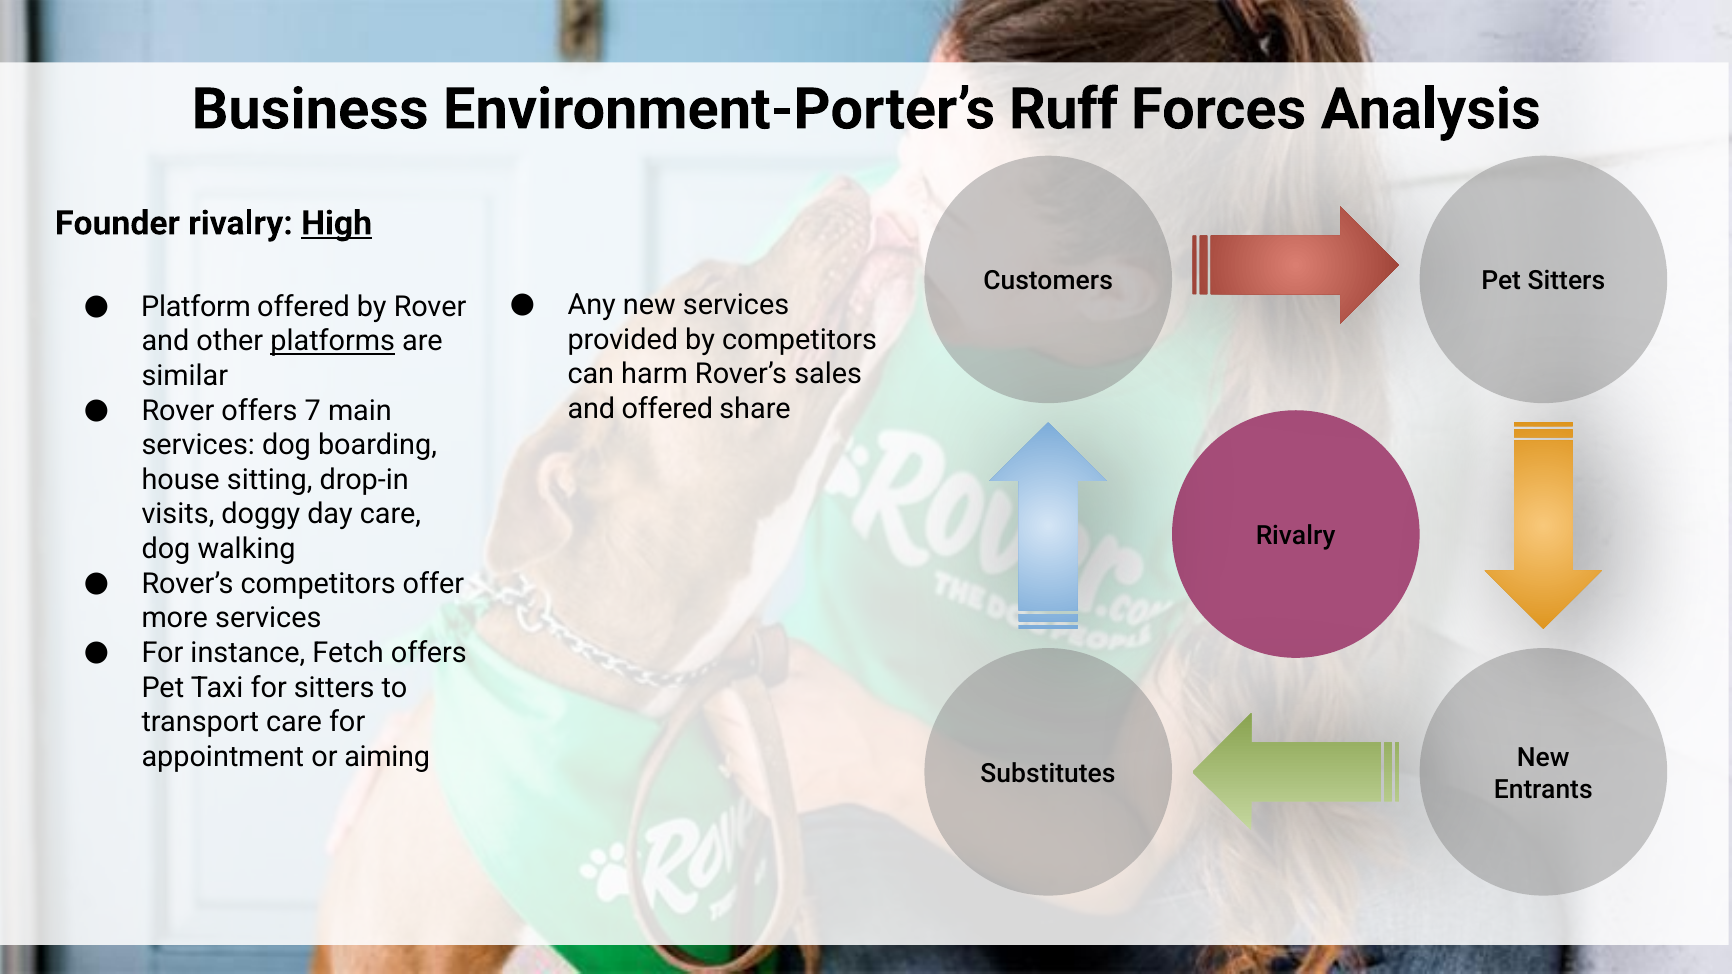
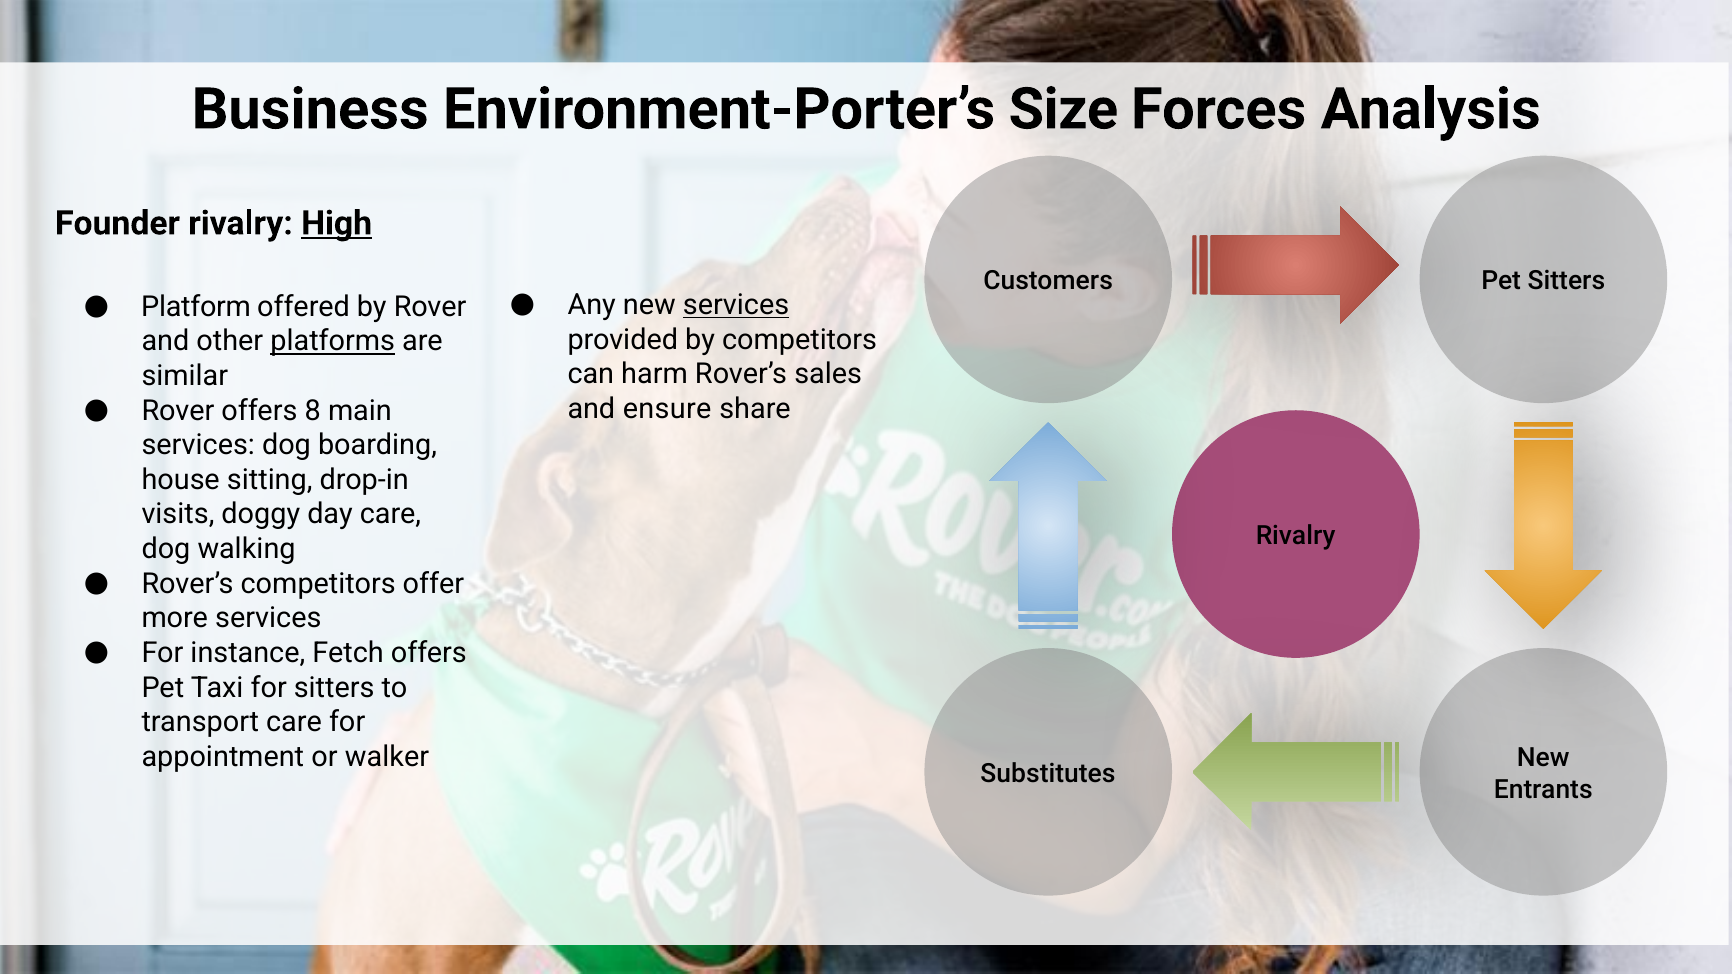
Ruff: Ruff -> Size
services at (736, 305) underline: none -> present
7: 7 -> 8
and offered: offered -> ensure
aiming: aiming -> walker
